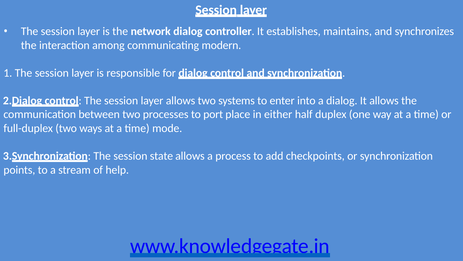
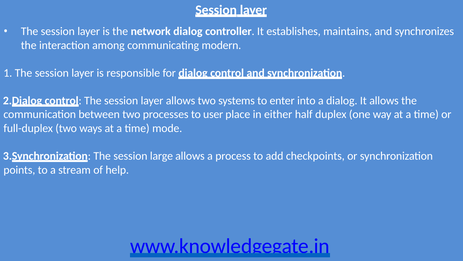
port: port -> user
state: state -> large
